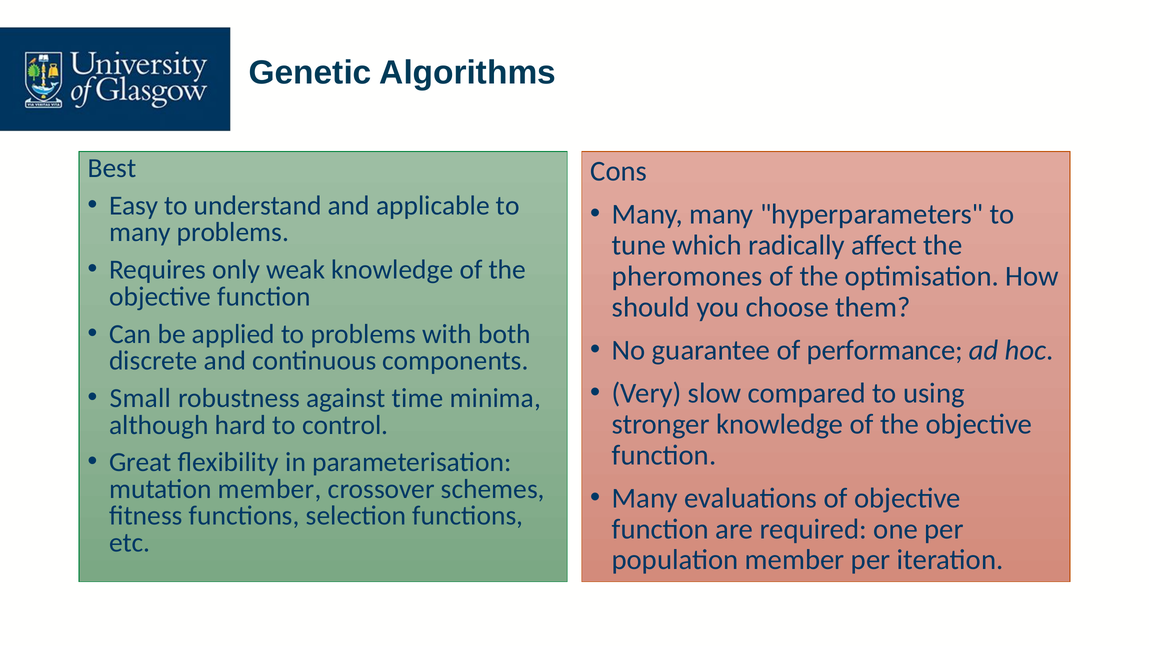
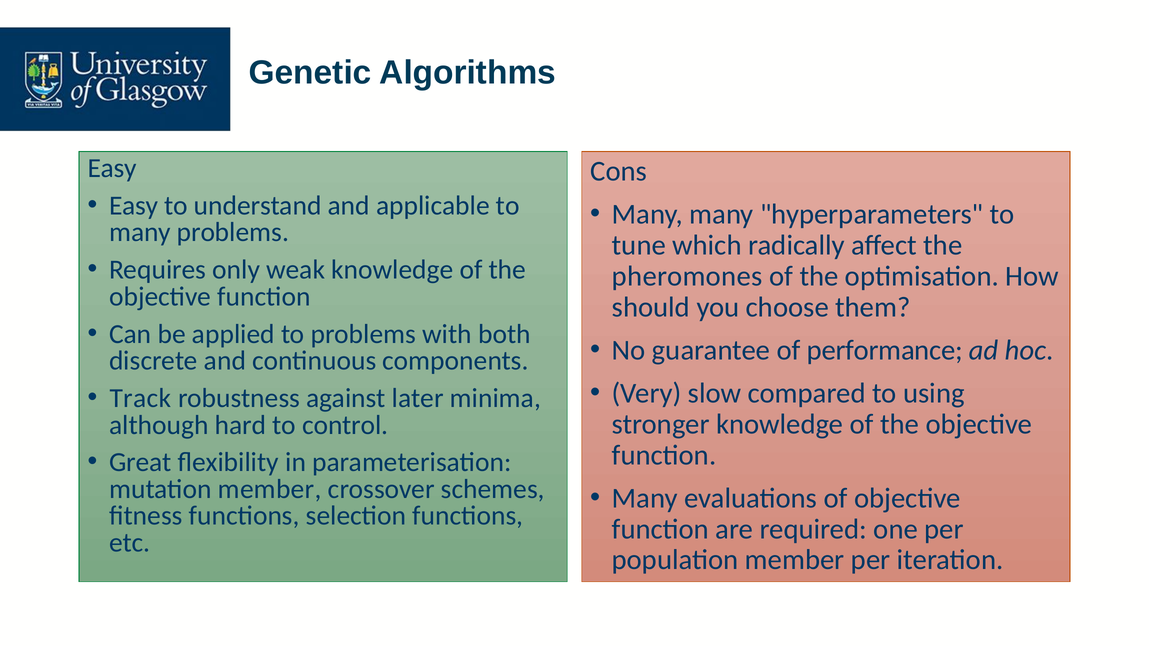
Best at (112, 168): Best -> Easy
Small: Small -> Track
time: time -> later
